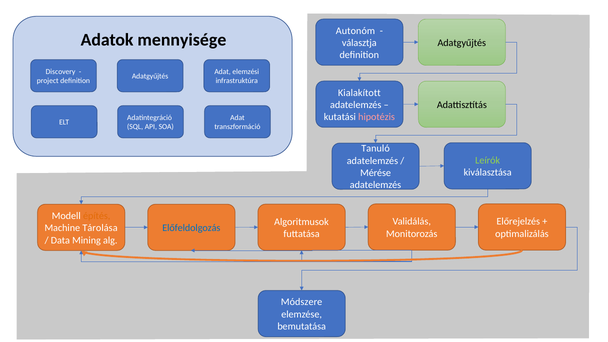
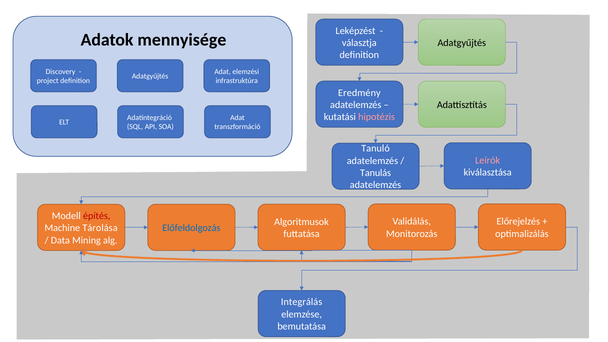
Autonóm: Autonóm -> Leképzést
Kialakított: Kialakított -> Eredmény
Leírók colour: light green -> pink
Mérése: Mérése -> Tanulás
építés colour: orange -> red
Módszere: Módszere -> Integrálás
